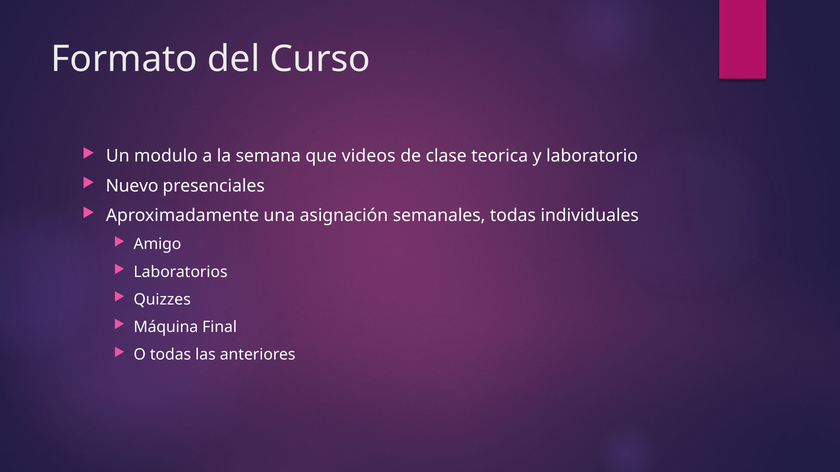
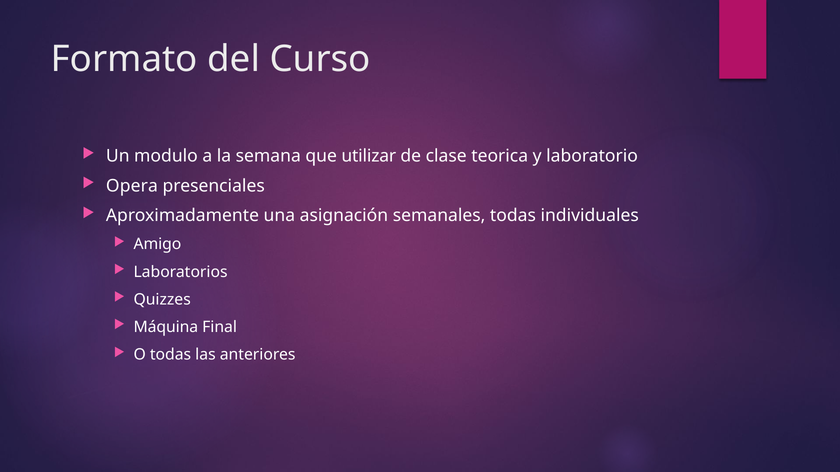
videos: videos -> utilizar
Nuevo: Nuevo -> Opera
